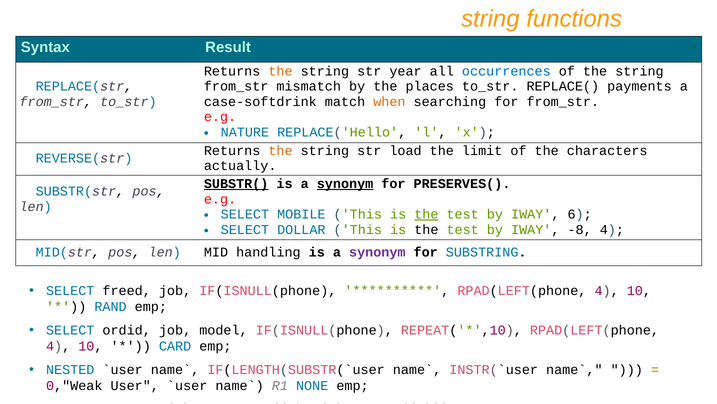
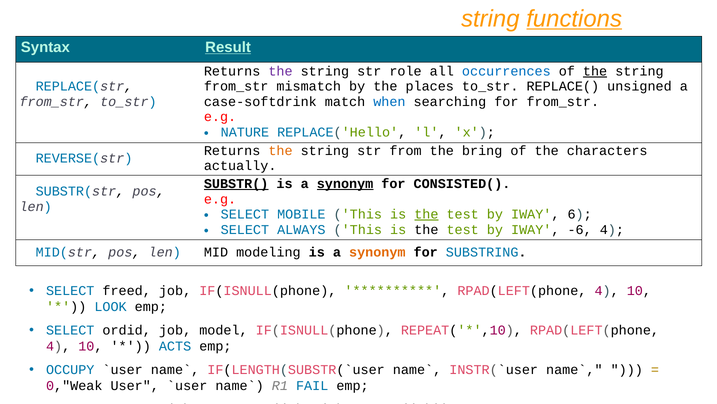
functions underline: none -> present
Result underline: none -> present
the at (281, 71) colour: orange -> purple
year: year -> role
the at (595, 71) underline: none -> present
payments: payments -> unsigned
when colour: orange -> blue
load: load -> from
limit: limit -> bring
PRESERVES(: PRESERVES( -> CONSISTED(
DOLLAR: DOLLAR -> ALWAYS
-8: -8 -> -6
handling: handling -> modeling
synonym at (377, 252) colour: purple -> orange
RAND: RAND -> LOOK
CARD: CARD -> ACTS
NESTED: NESTED -> OCCUPY
NONE: NONE -> FAIL
